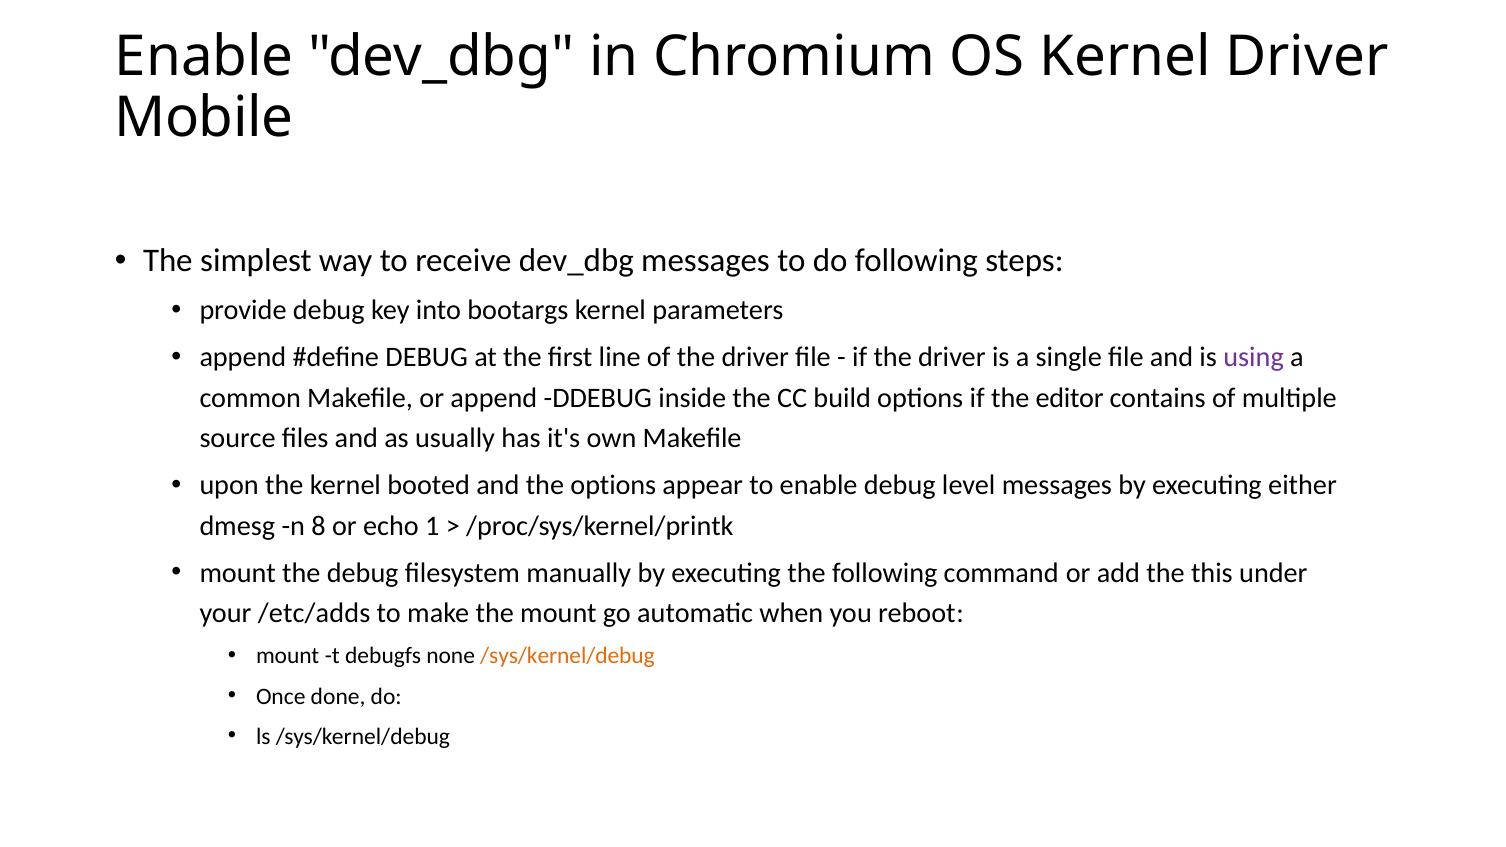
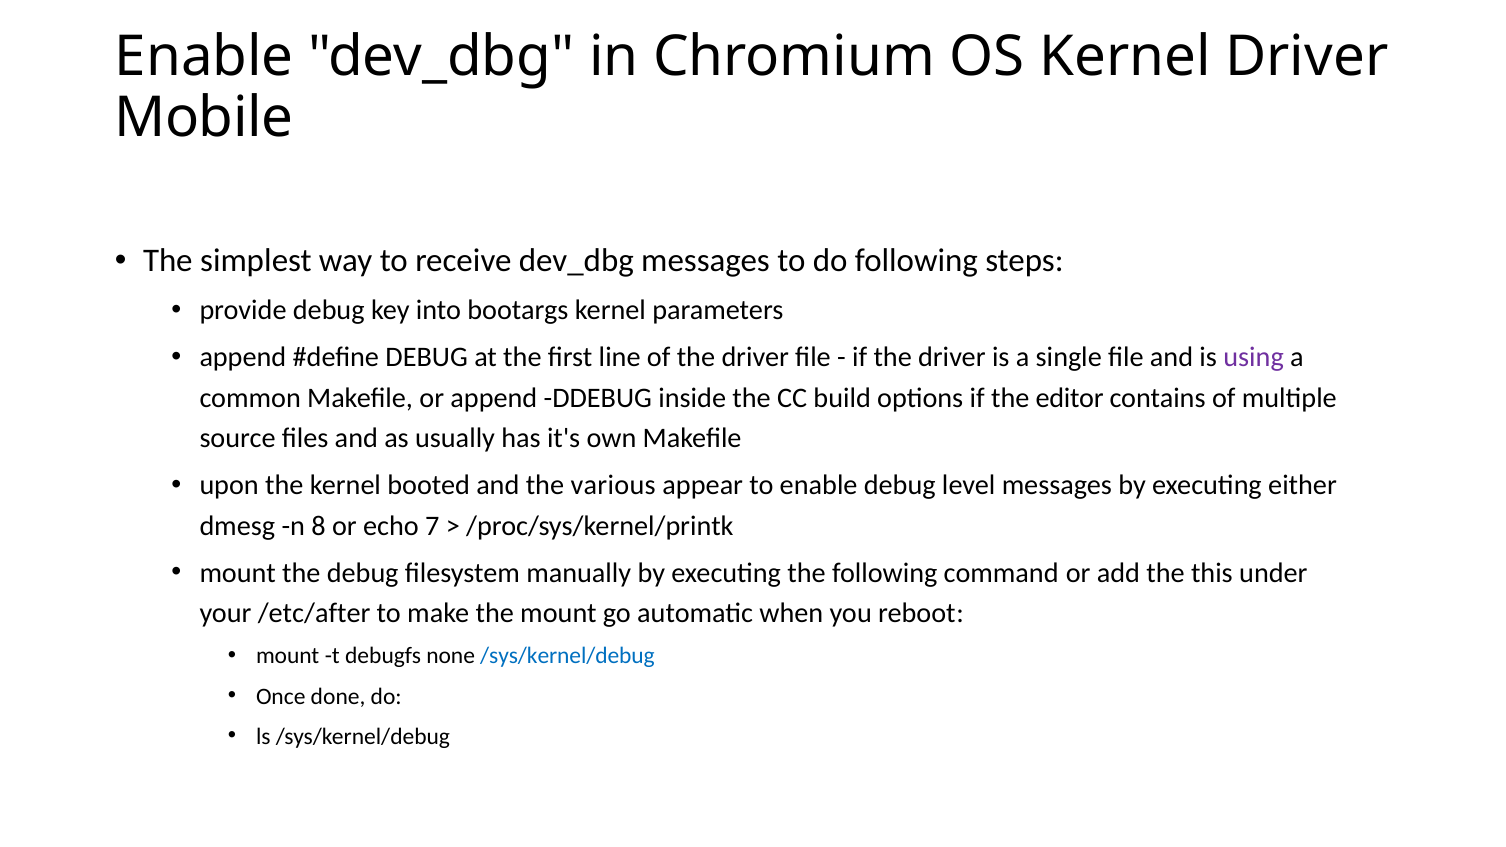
the options: options -> various
1: 1 -> 7
/etc/adds: /etc/adds -> /etc/after
/sys/kernel/debug at (567, 656) colour: orange -> blue
